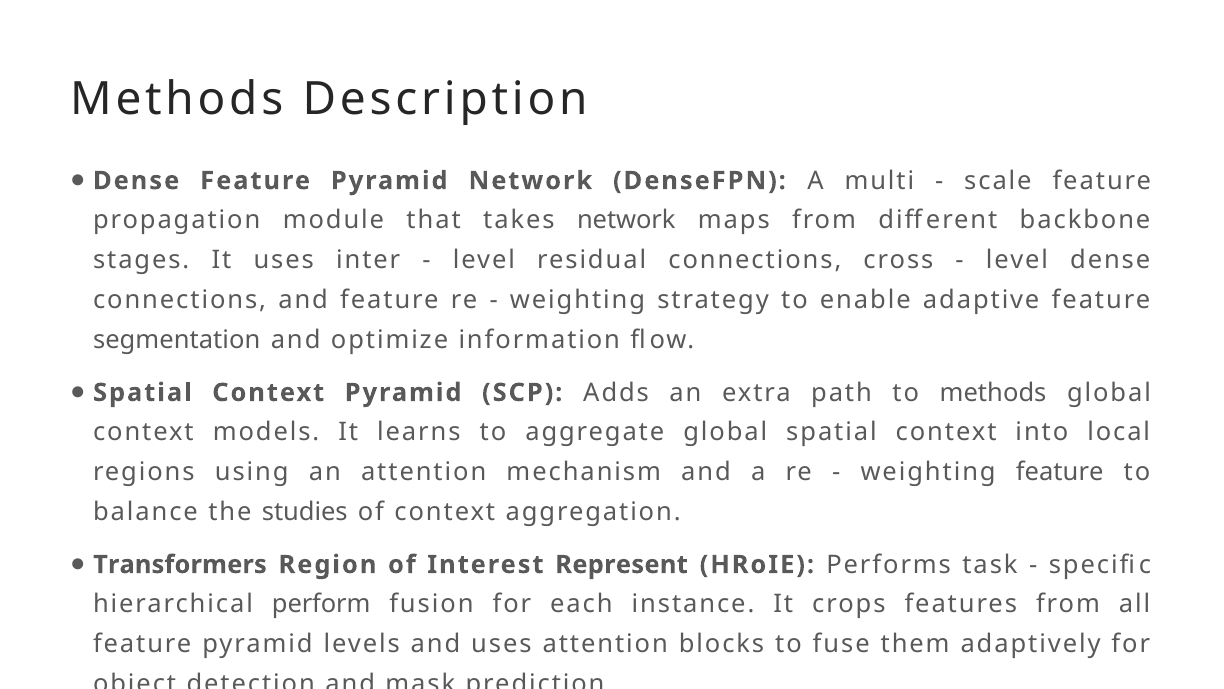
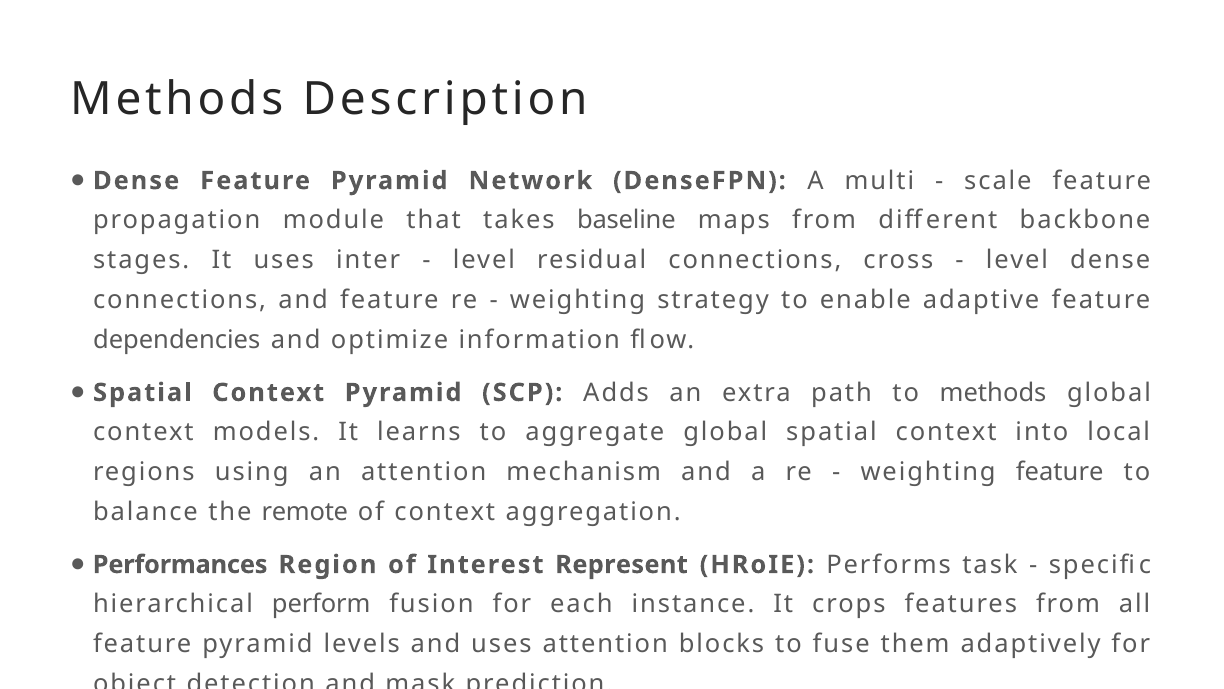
takes network: network -> baseline
segmentation: segmentation -> dependencies
studies: studies -> remote
Transformers: Transformers -> Performances
